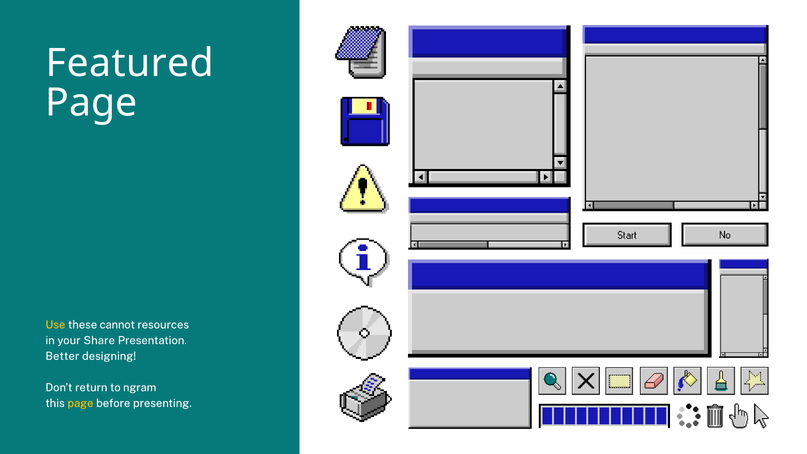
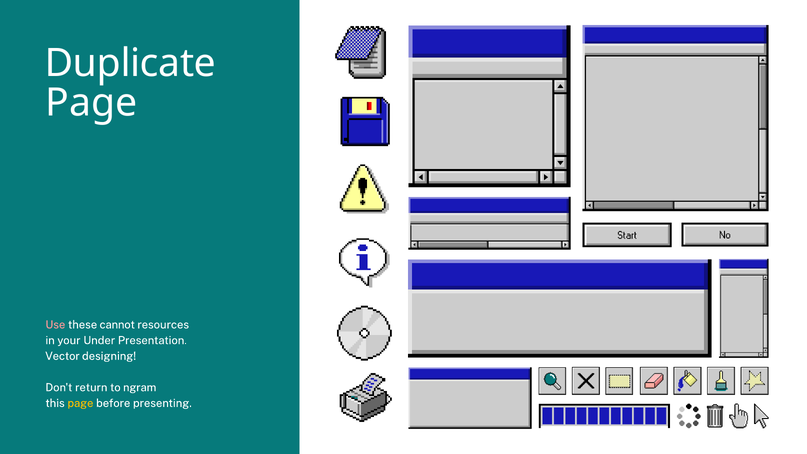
Featured: Featured -> Duplicate
Use colour: yellow -> pink
Share: Share -> Under
Better: Better -> Vector
